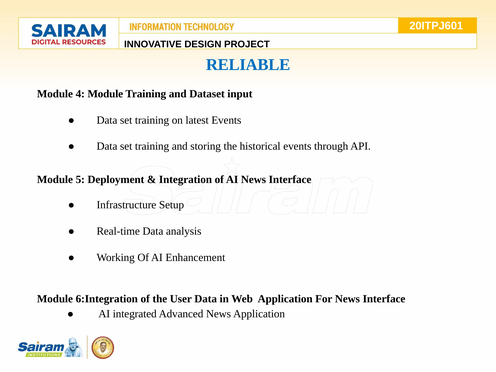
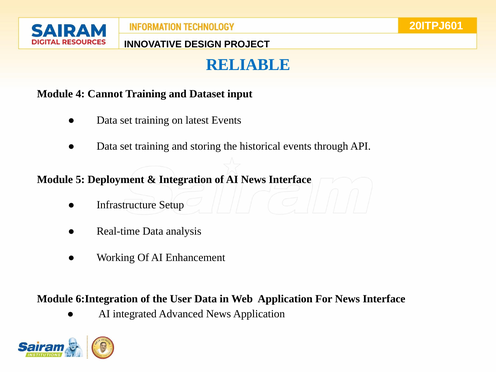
4 Module: Module -> Cannot
